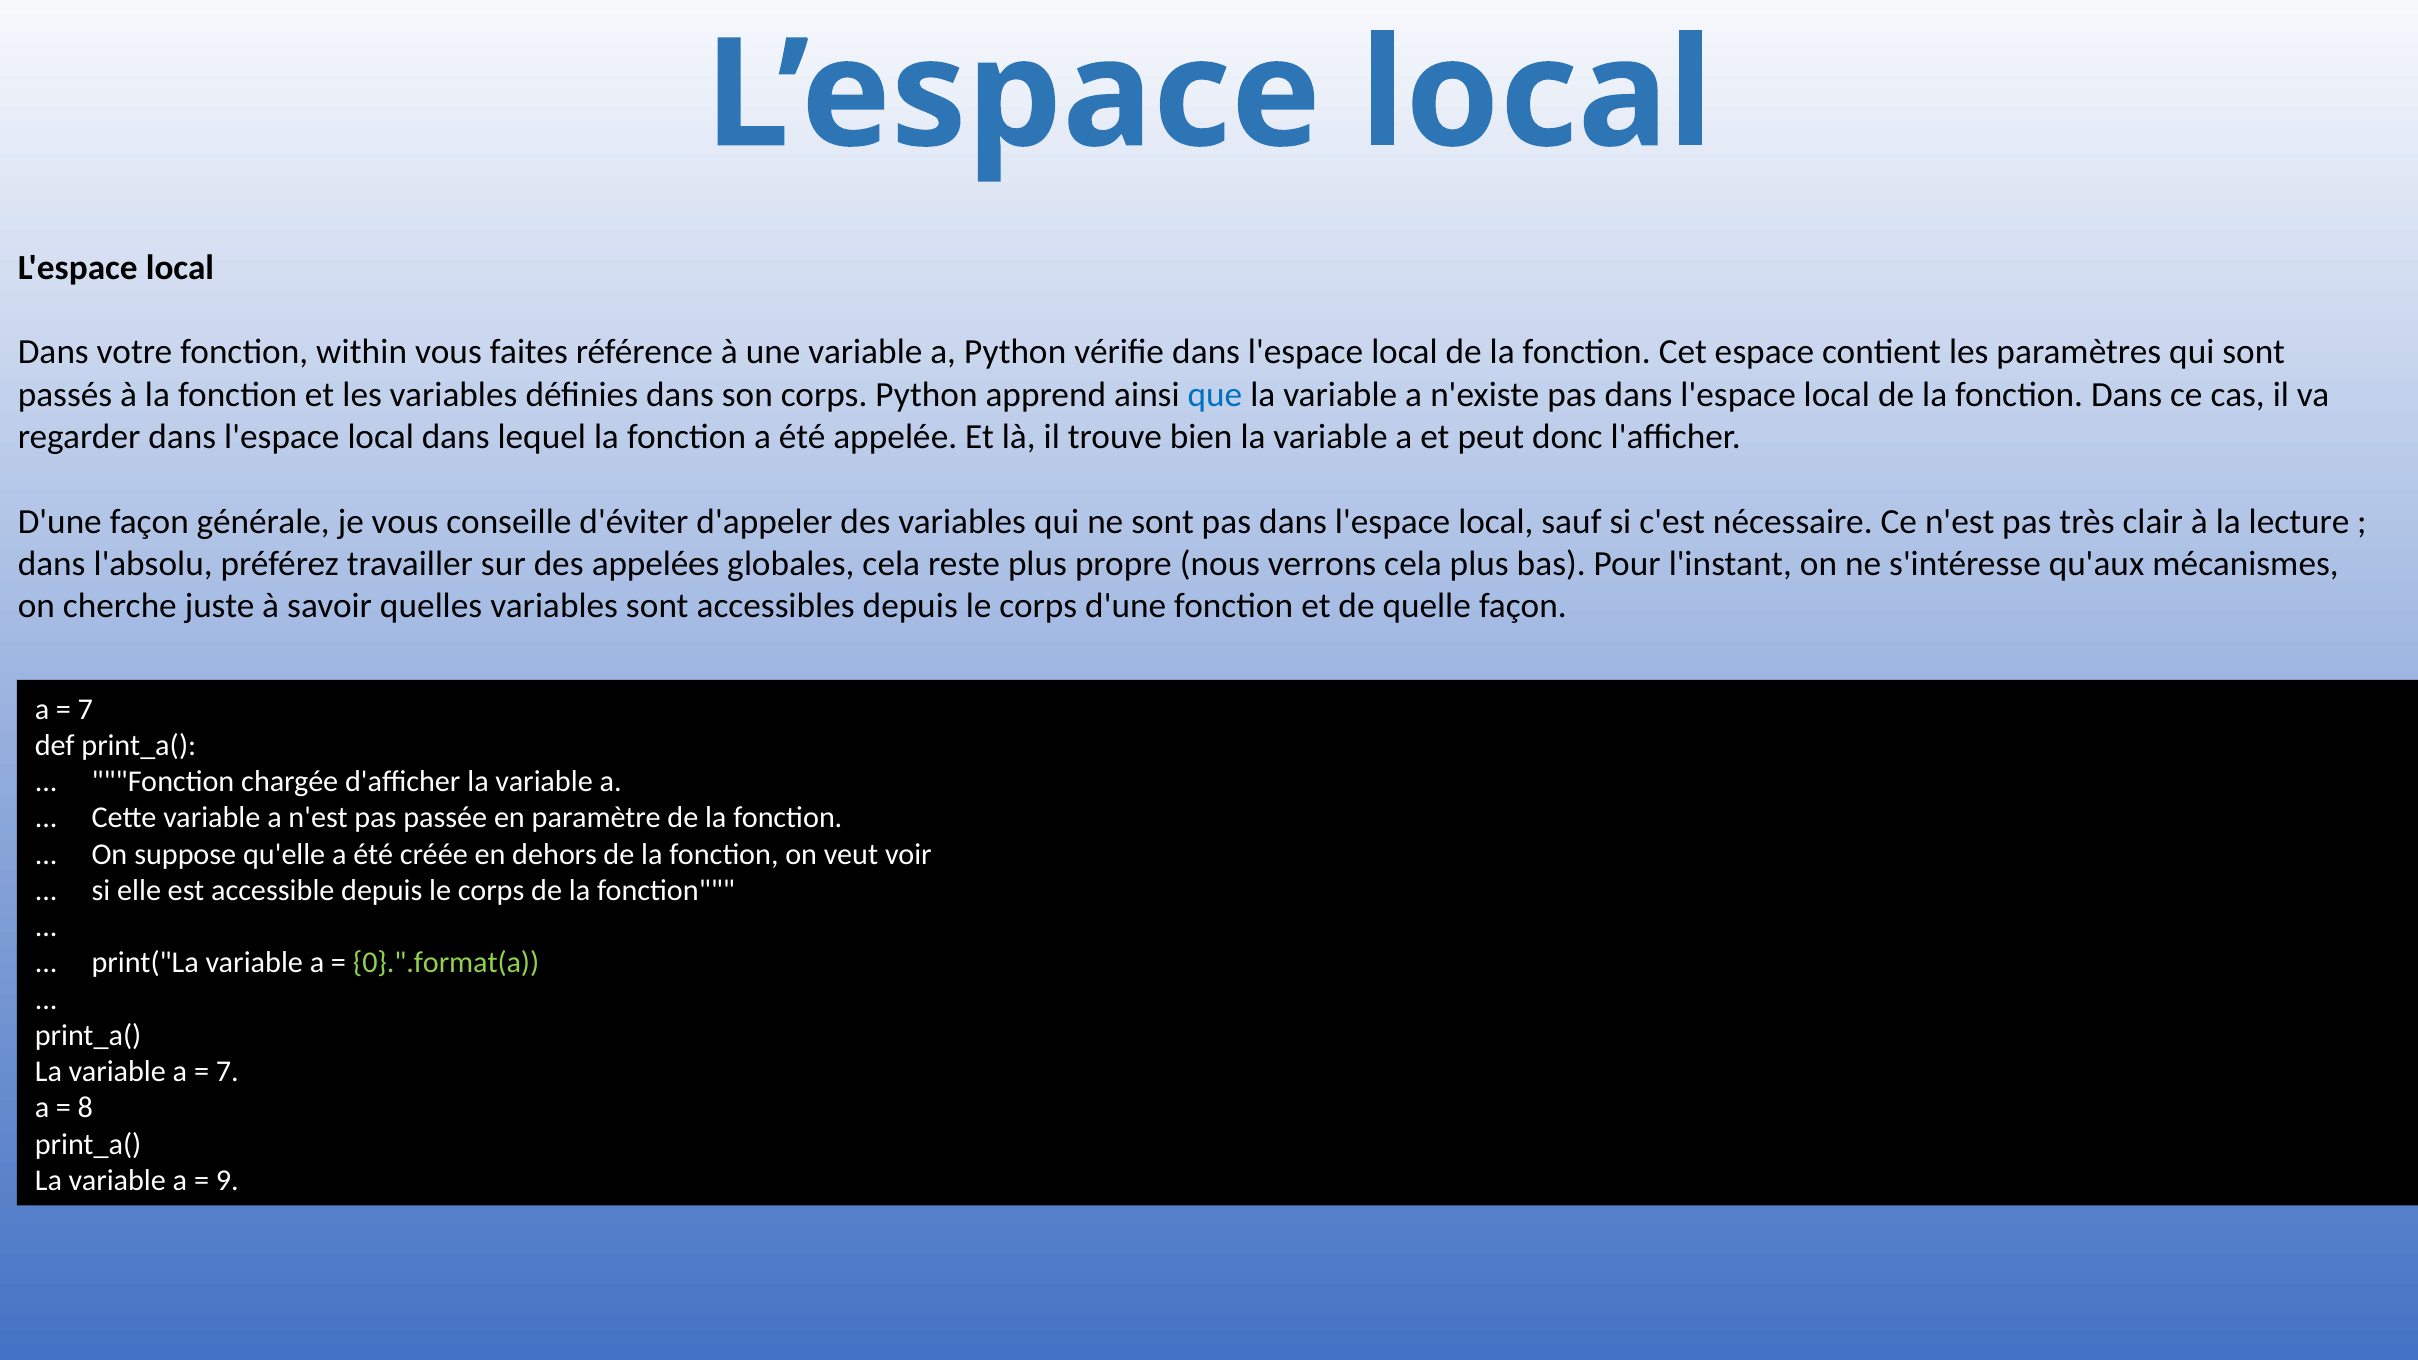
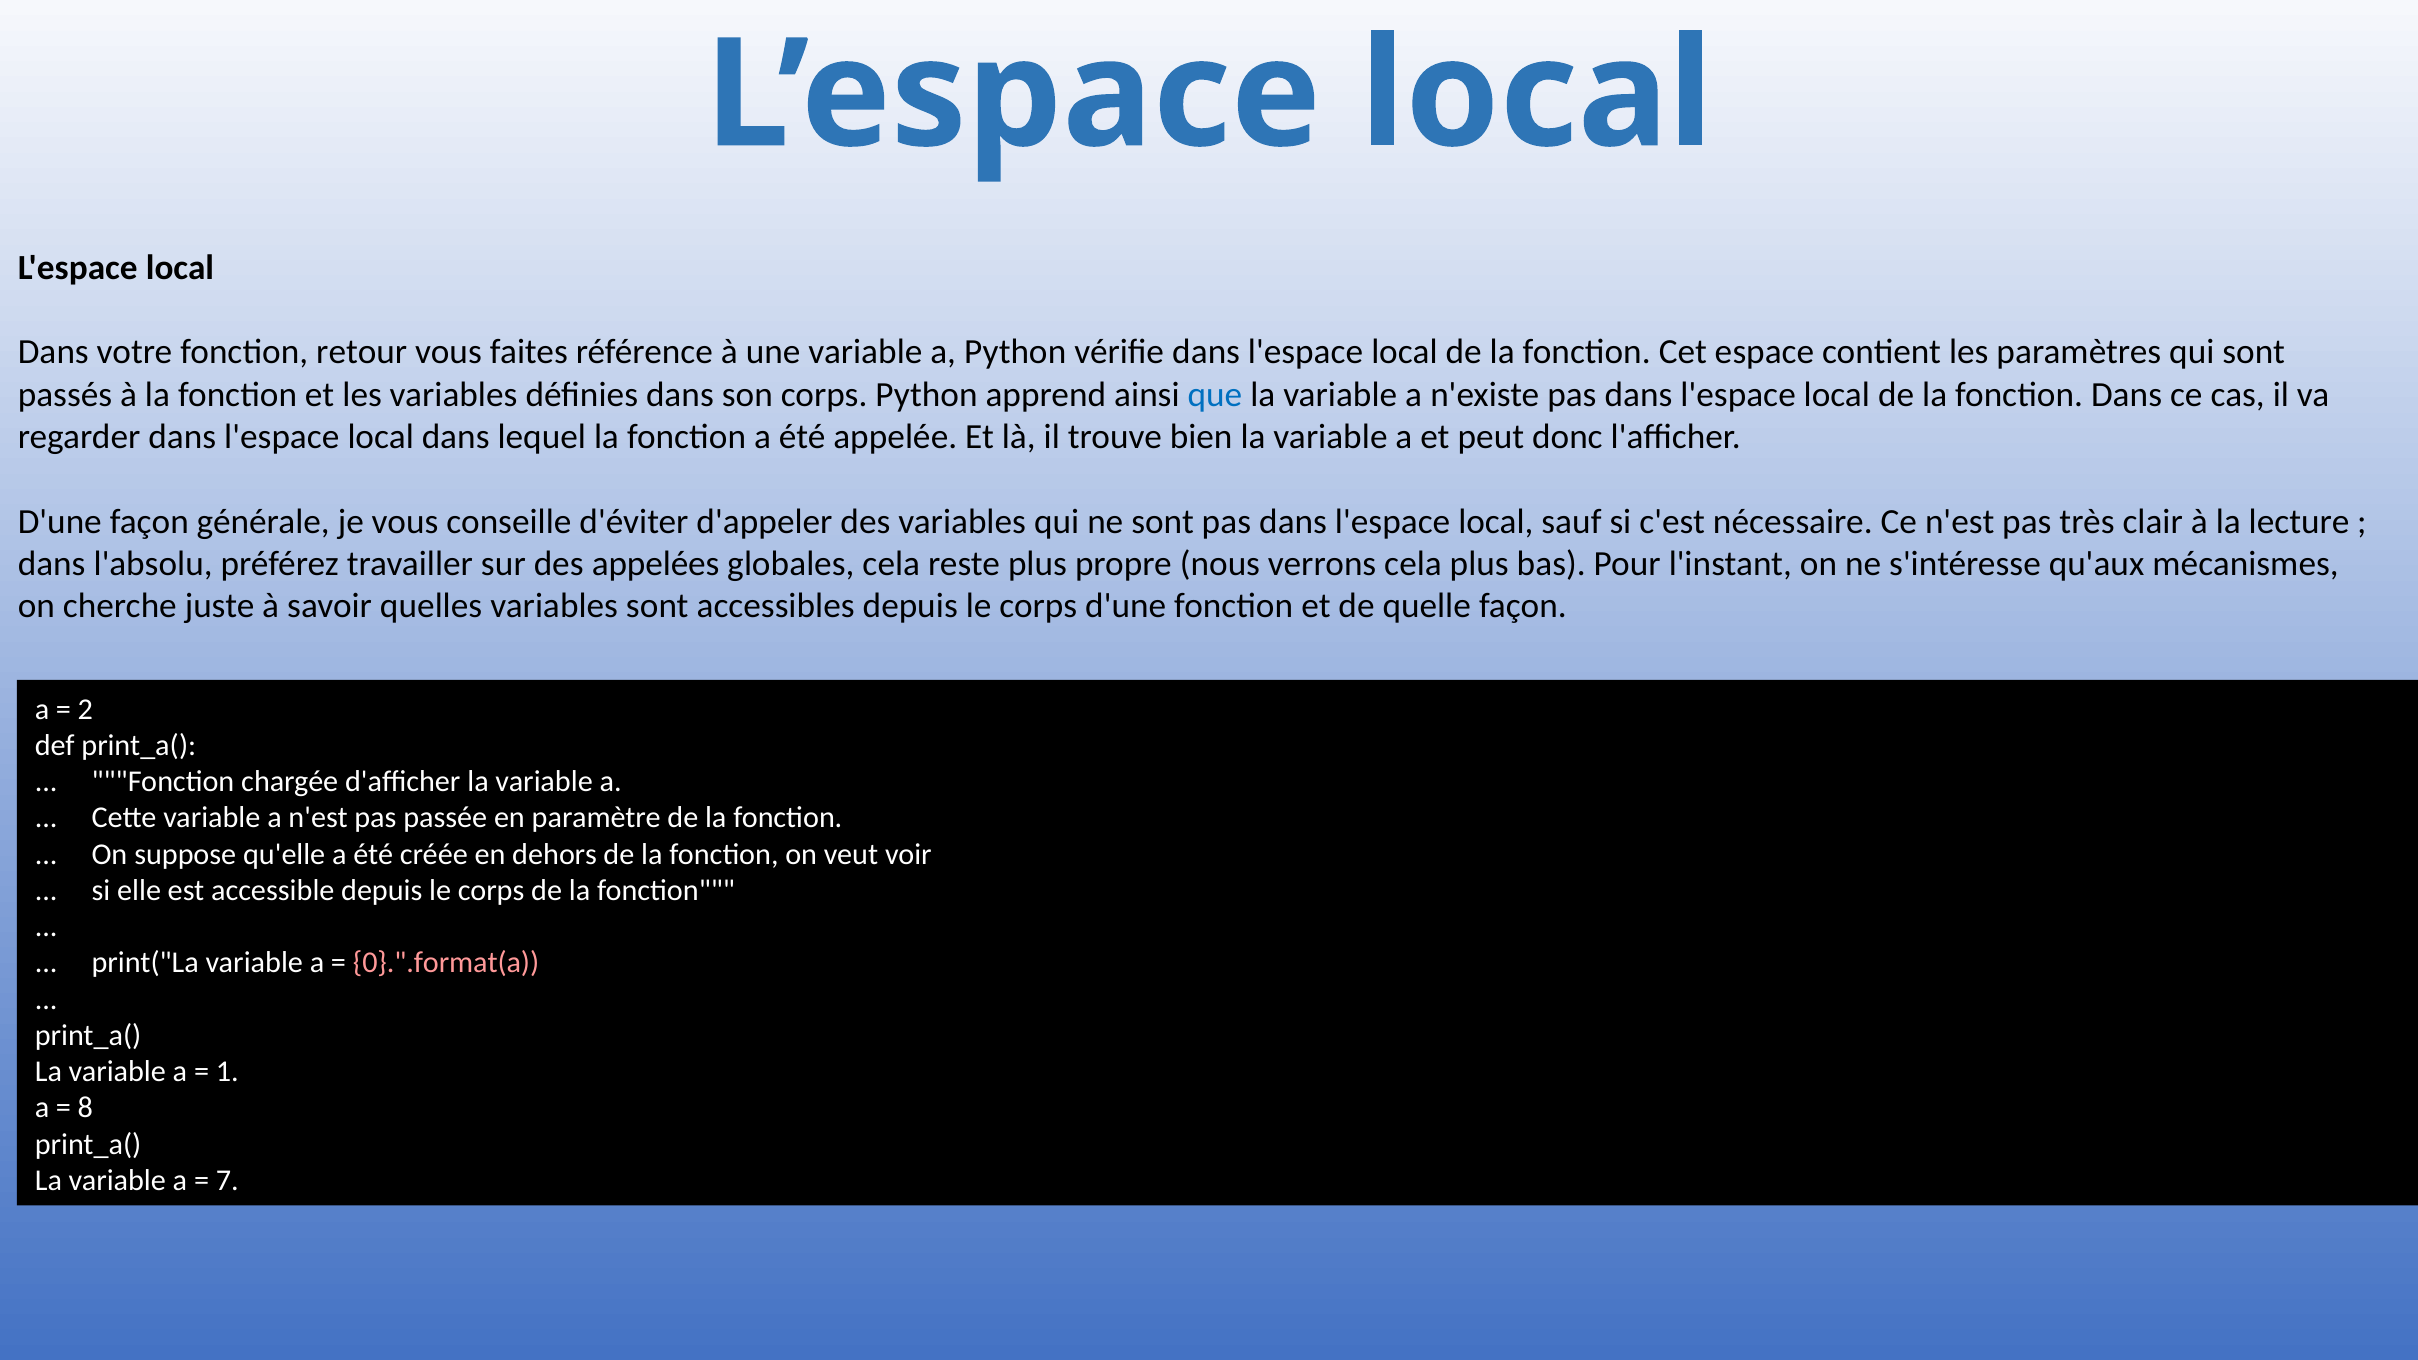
within: within -> retour
7 at (85, 709): 7 -> 2
0}.".format(a colour: light green -> pink
7 at (227, 1072): 7 -> 1
9: 9 -> 7
